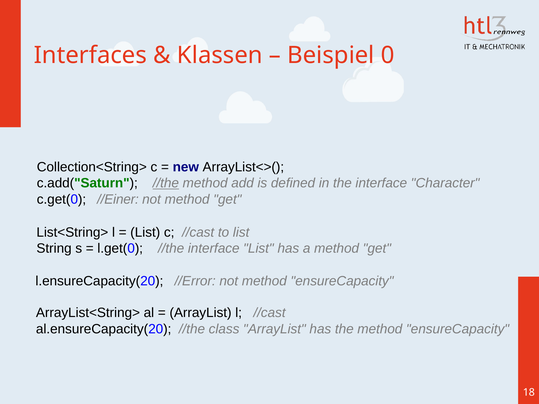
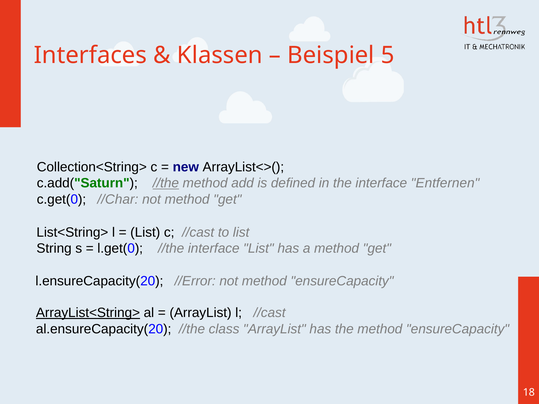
0: 0 -> 5
Character: Character -> Entfernen
//Einer: //Einer -> //Char
ArrayList<String> underline: none -> present
